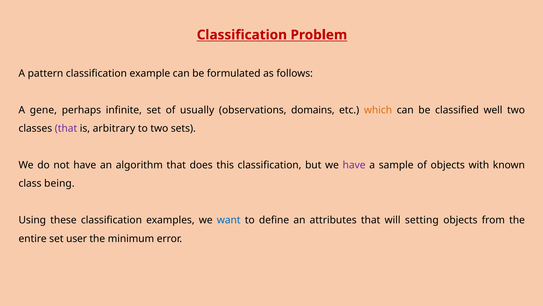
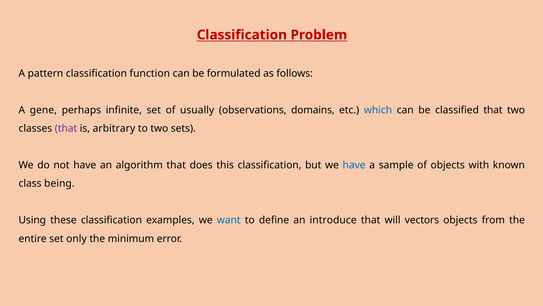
example: example -> function
which colour: orange -> blue
classified well: well -> that
have at (354, 165) colour: purple -> blue
attributes: attributes -> introduce
setting: setting -> vectors
user: user -> only
